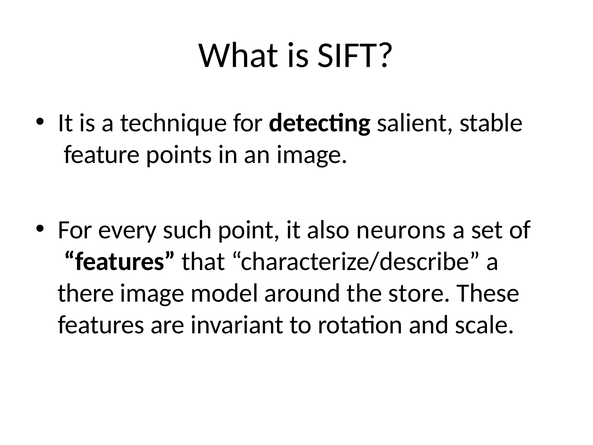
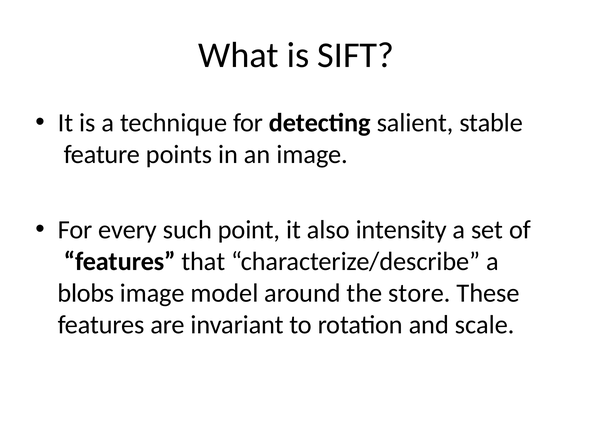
neurons: neurons -> intensity
there: there -> blobs
